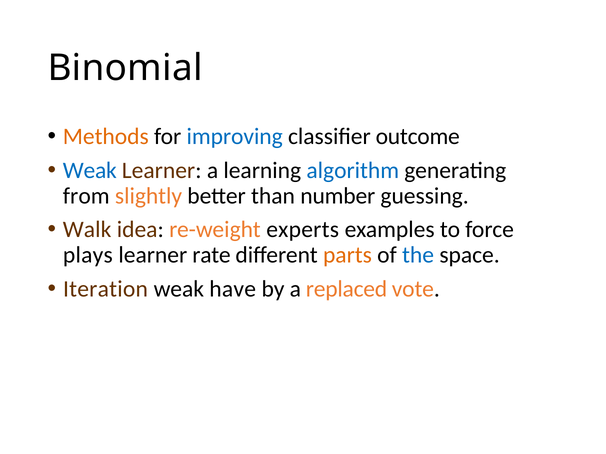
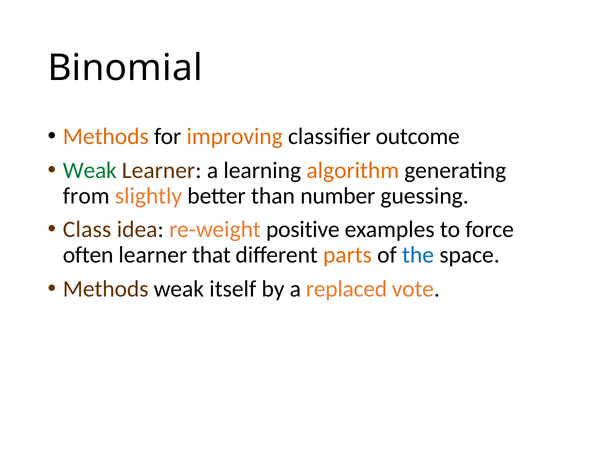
improving colour: blue -> orange
Weak at (90, 170) colour: blue -> green
algorithm colour: blue -> orange
Walk: Walk -> Class
experts: experts -> positive
plays: plays -> often
rate: rate -> that
Iteration at (106, 289): Iteration -> Methods
have: have -> itself
